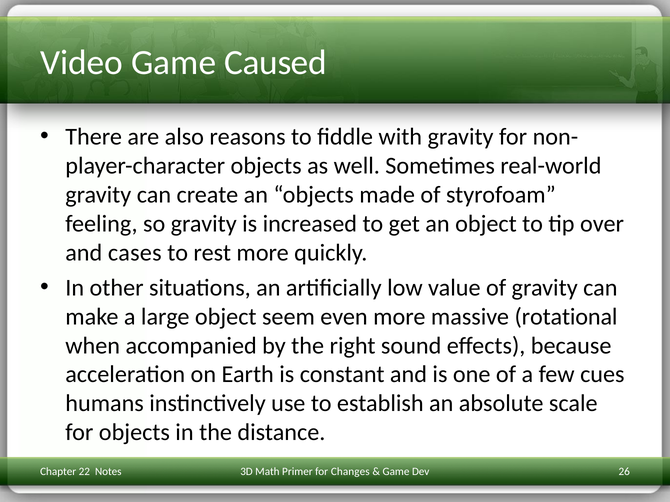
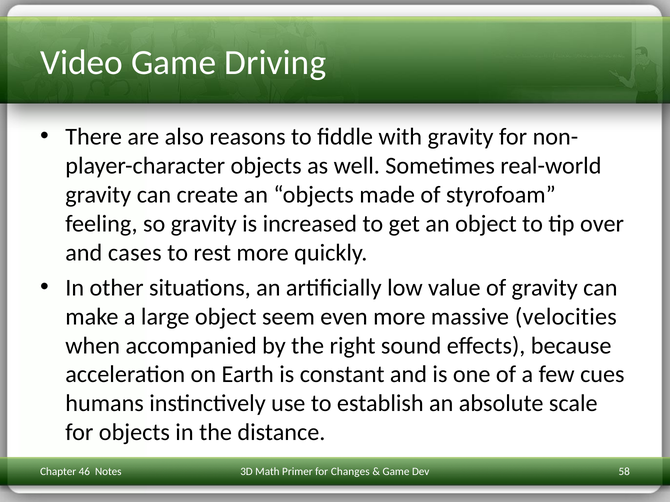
Caused: Caused -> Driving
rotational: rotational -> velocities
26: 26 -> 58
22: 22 -> 46
